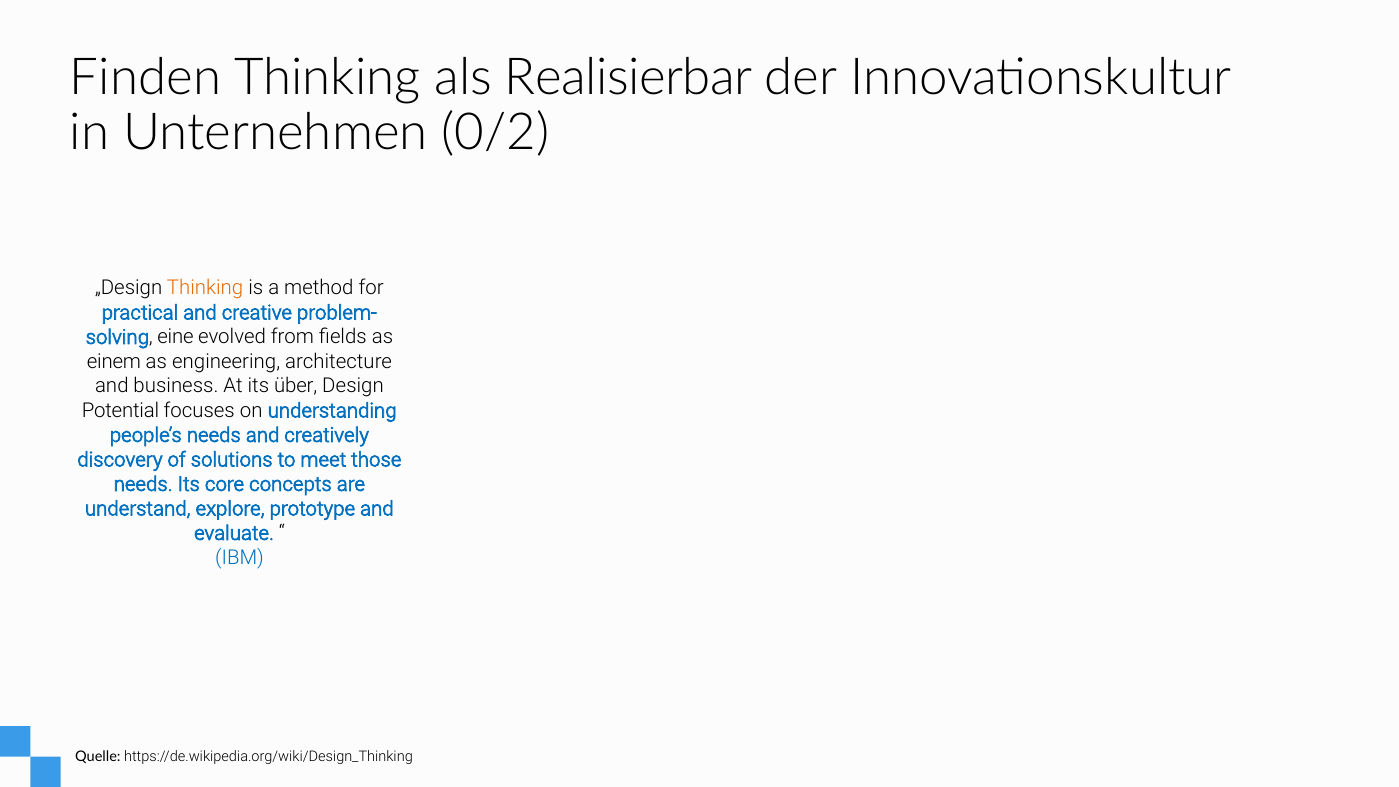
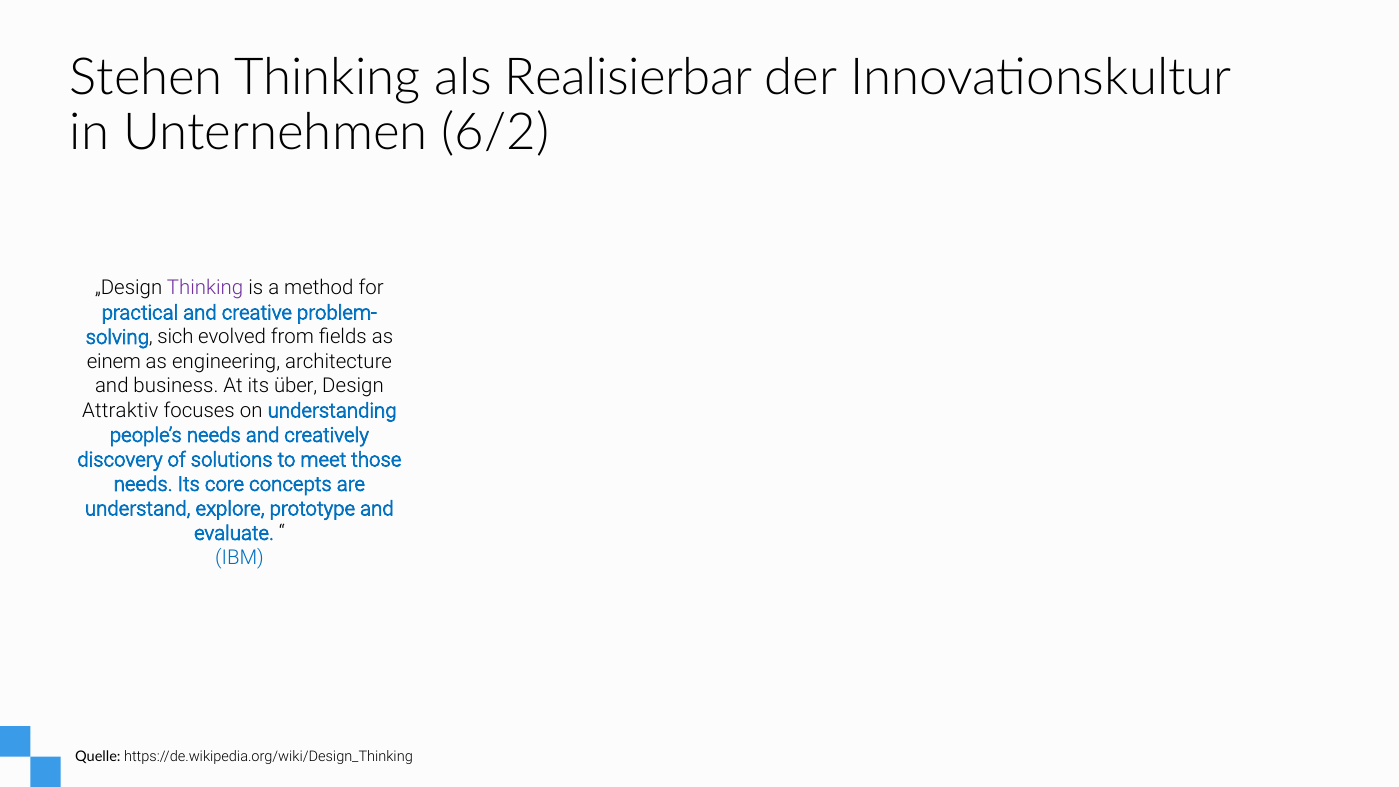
Finden: Finden -> Stehen
0/2: 0/2 -> 6/2
Thinking at (205, 288) colour: orange -> purple
eine: eine -> sich
Potential: Potential -> Attraktiv
